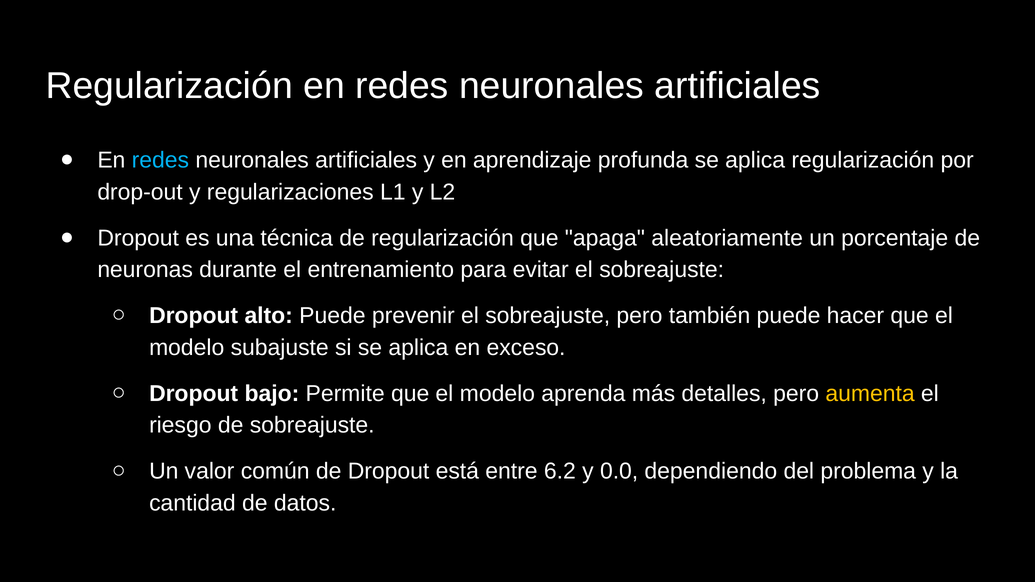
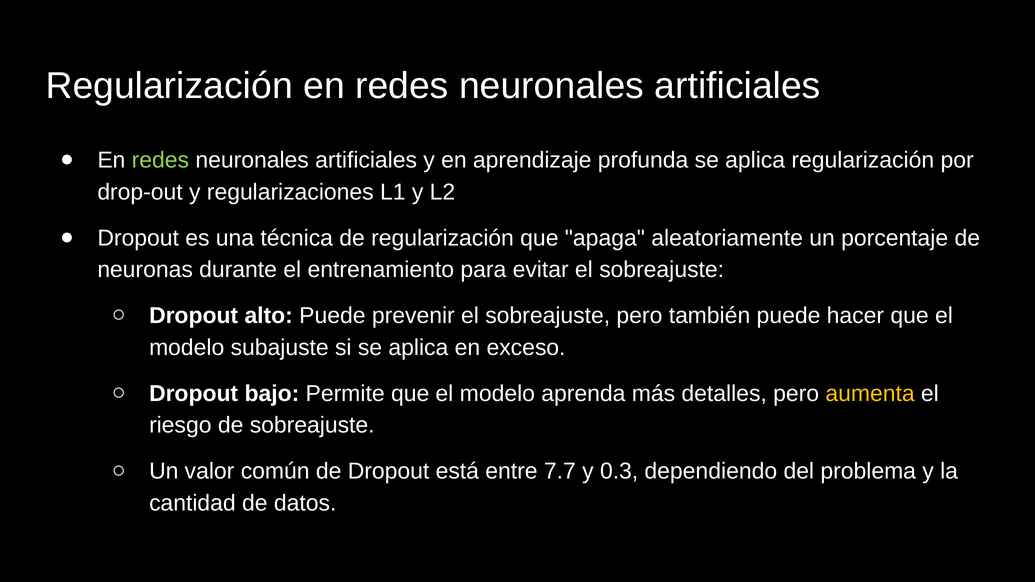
redes at (160, 160) colour: light blue -> light green
6.2: 6.2 -> 7.7
0.0: 0.0 -> 0.3
